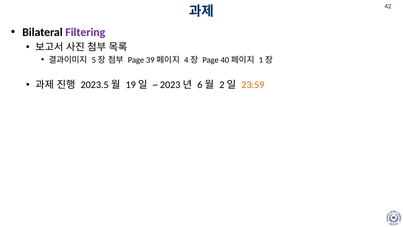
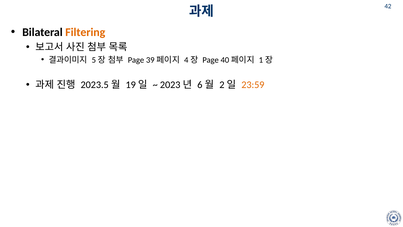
Filtering colour: purple -> orange
